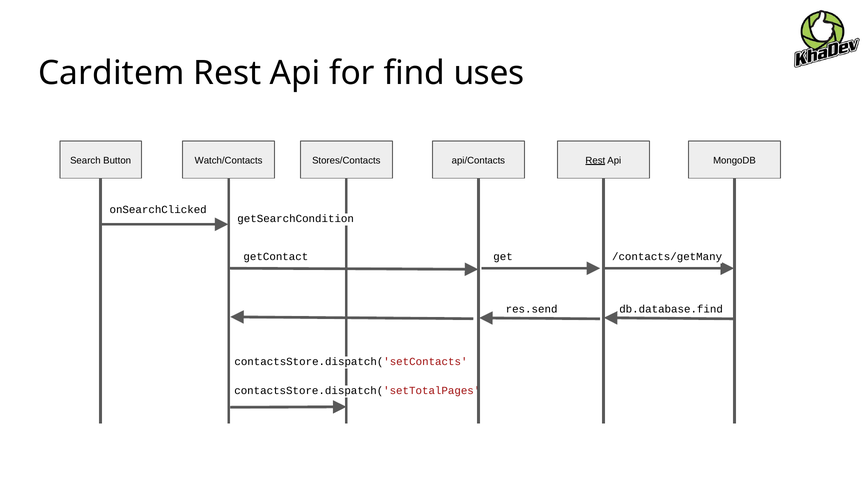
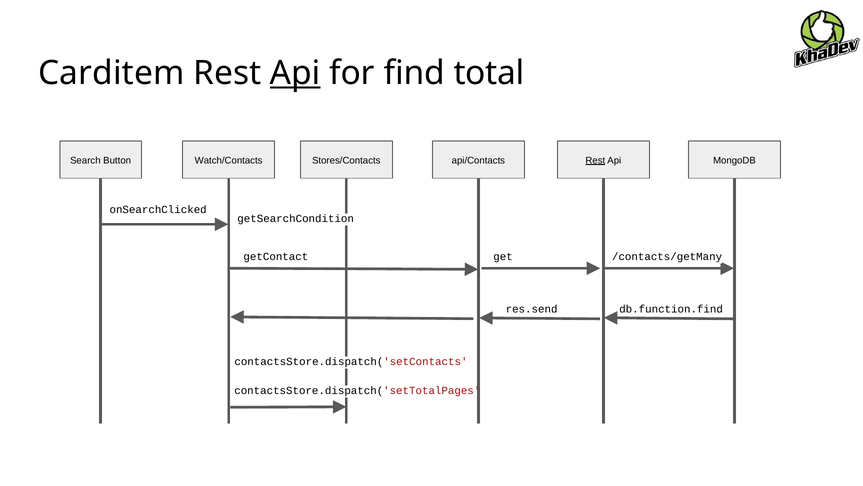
Api at (295, 73) underline: none -> present
uses: uses -> total
db.database.find: db.database.find -> db.function.find
